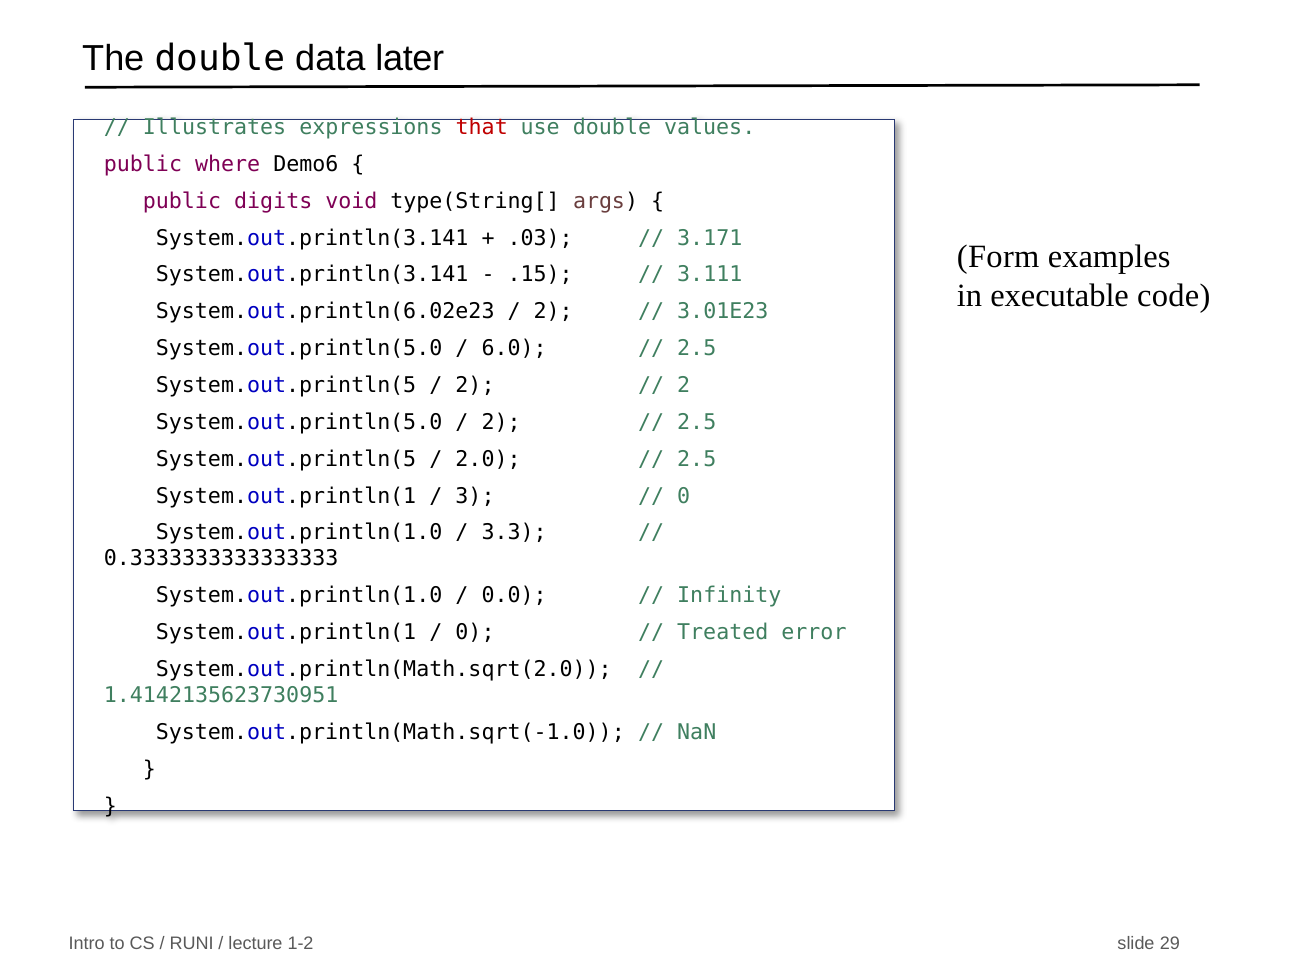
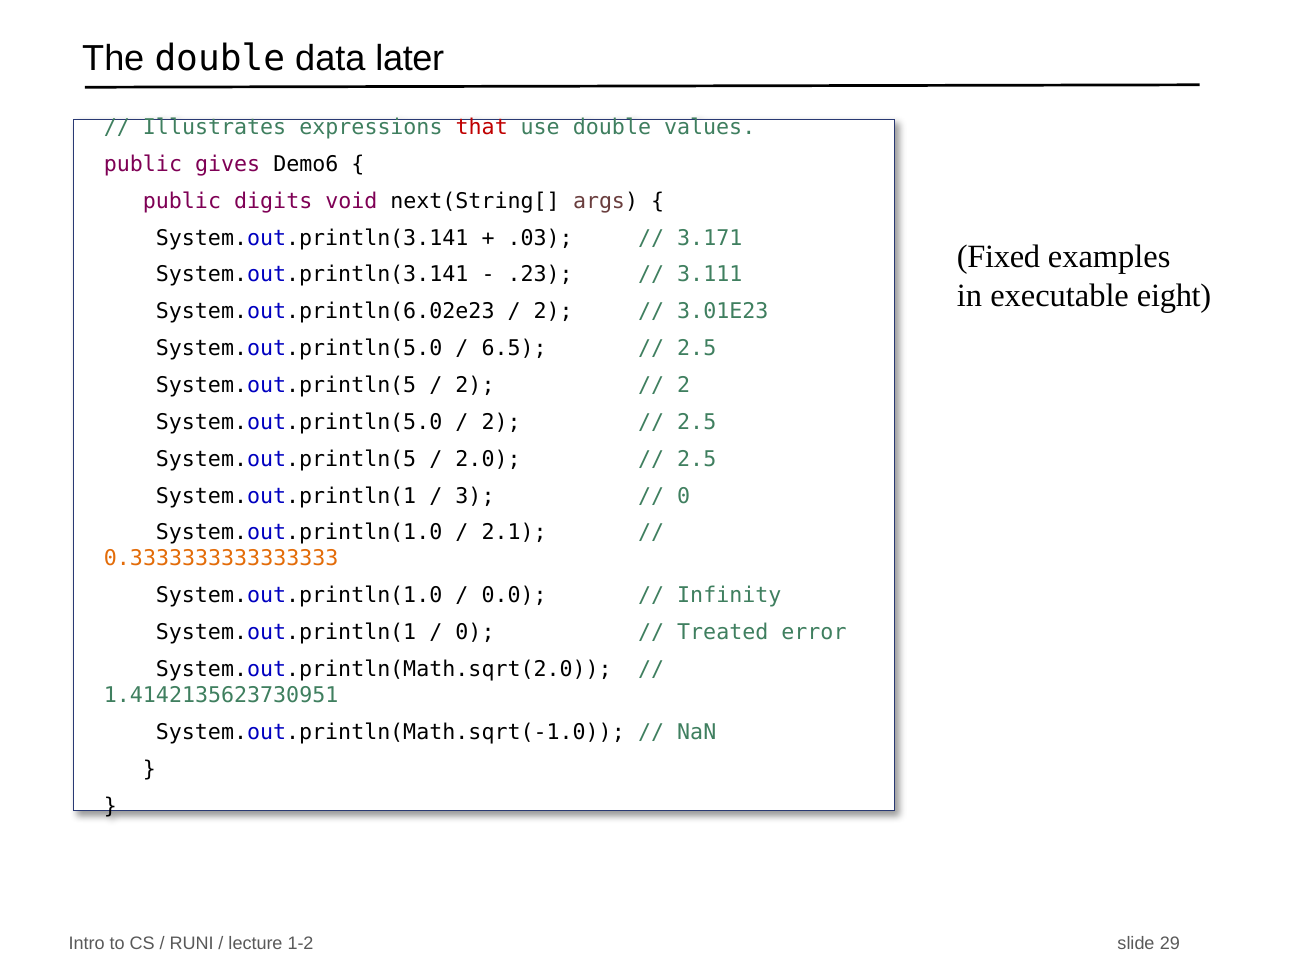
where: where -> gives
type(String[: type(String[ -> next(String[
Form: Form -> Fixed
.15: .15 -> .23
code: code -> eight
6.0: 6.0 -> 6.5
3.3: 3.3 -> 2.1
0.3333333333333333 colour: black -> orange
